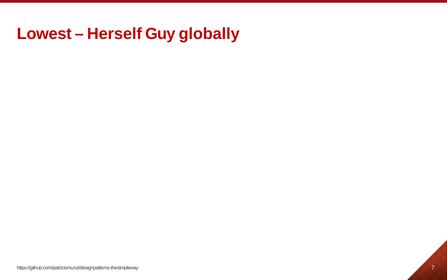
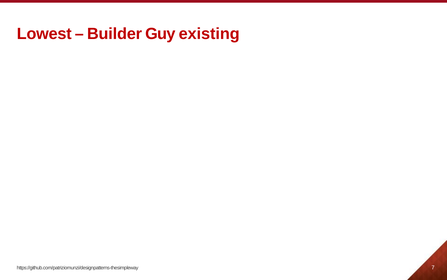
Herself: Herself -> Builder
globally: globally -> existing
